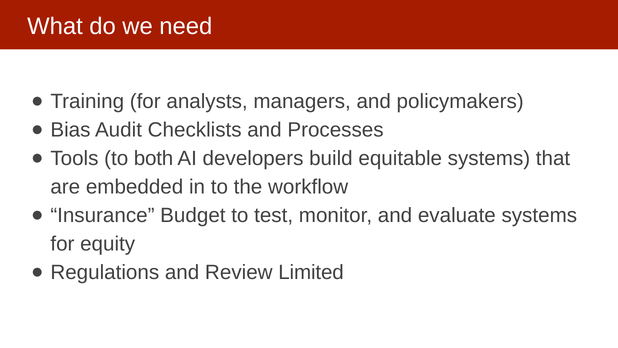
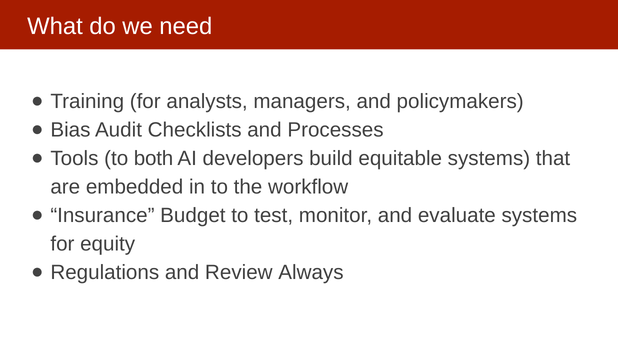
Limited: Limited -> Always
